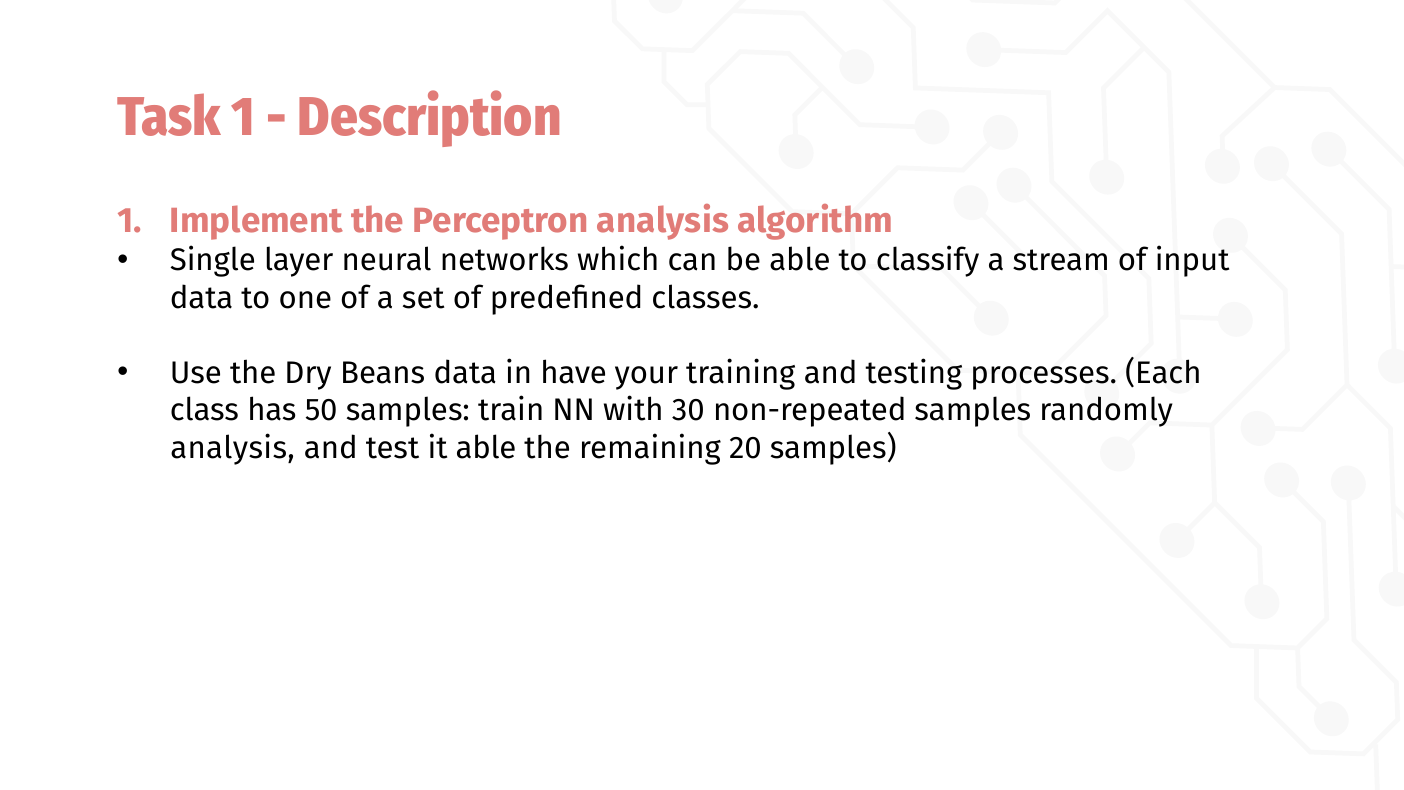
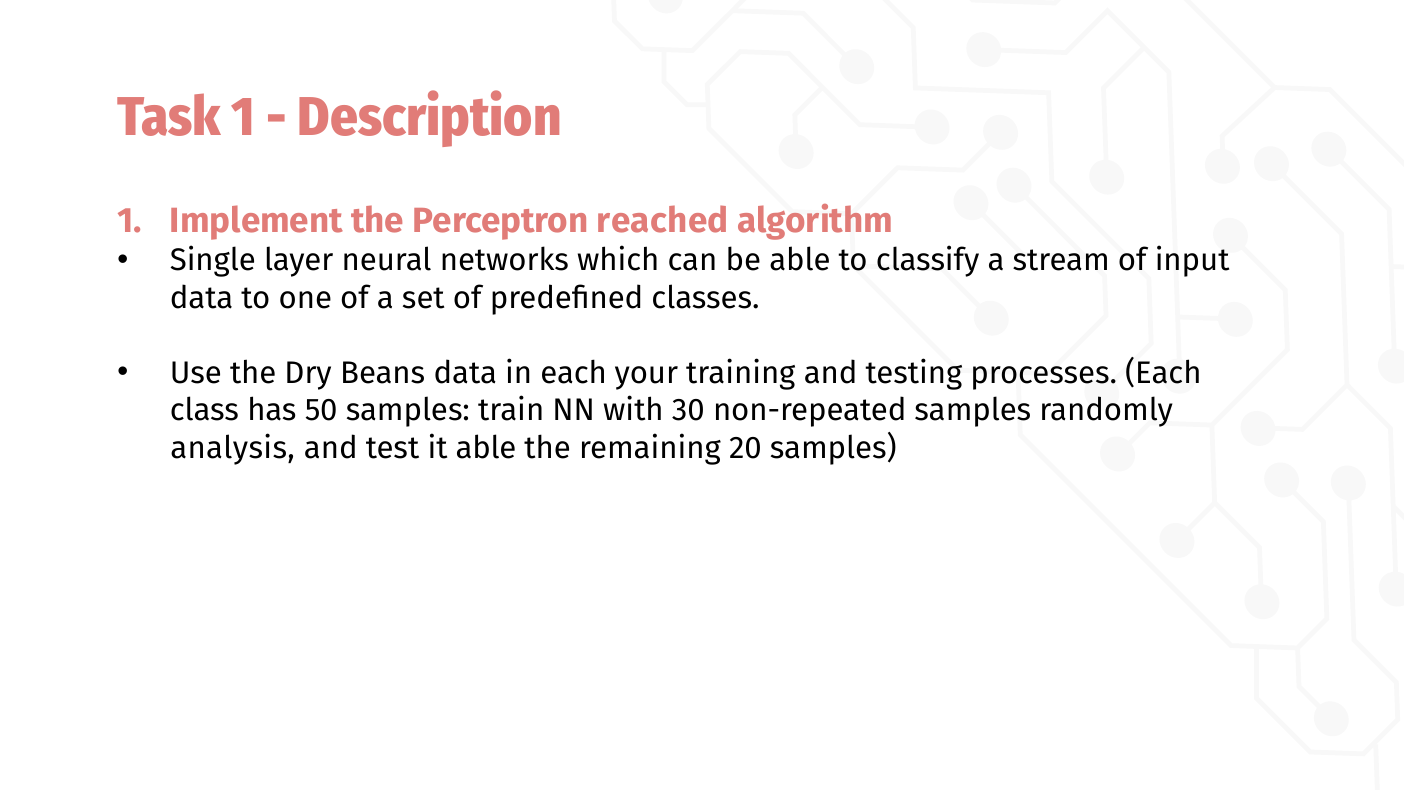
Perceptron analysis: analysis -> reached
in have: have -> each
